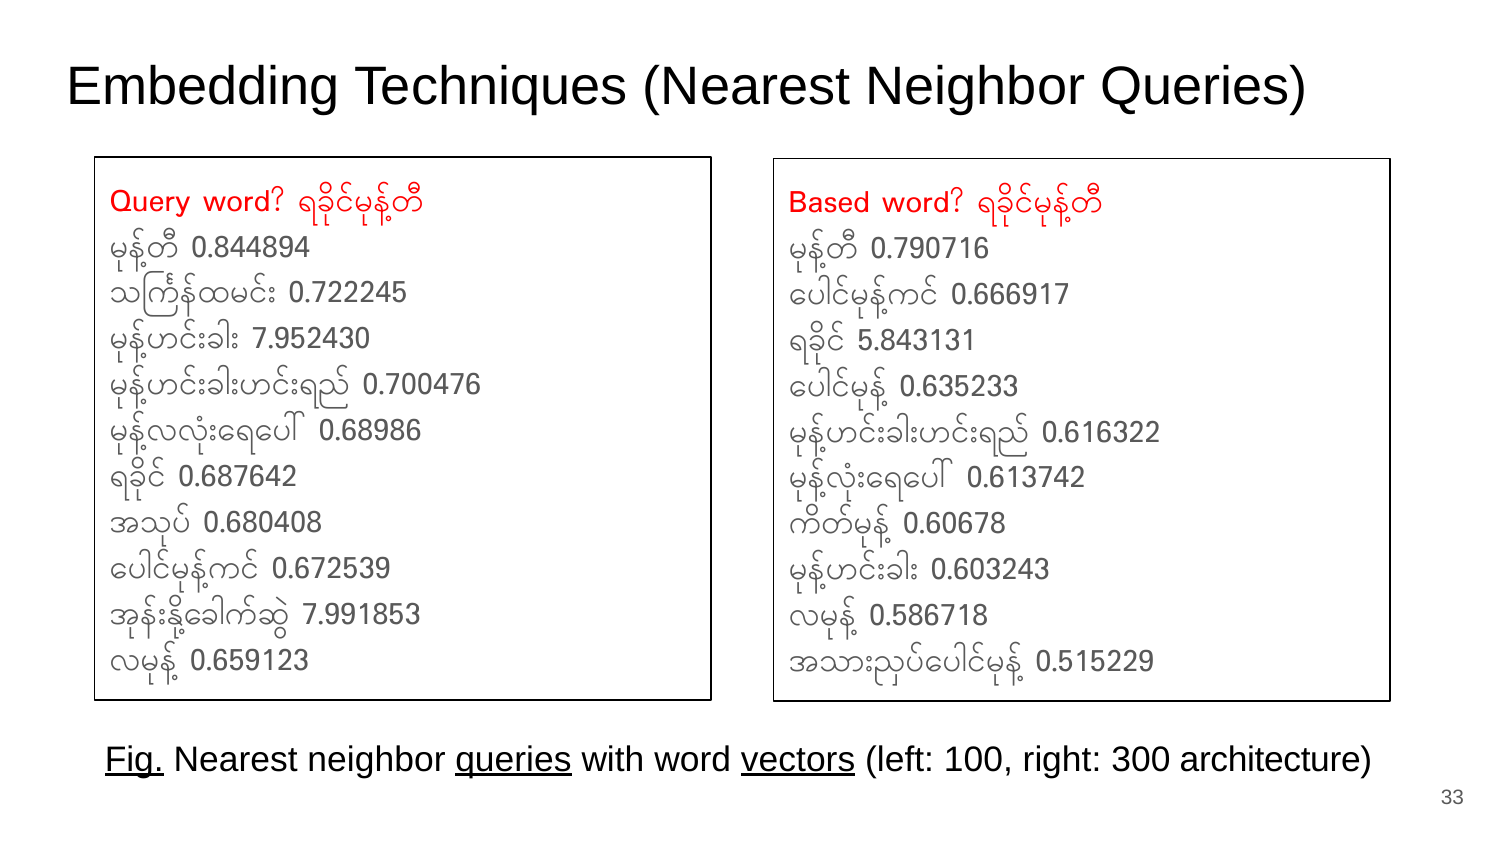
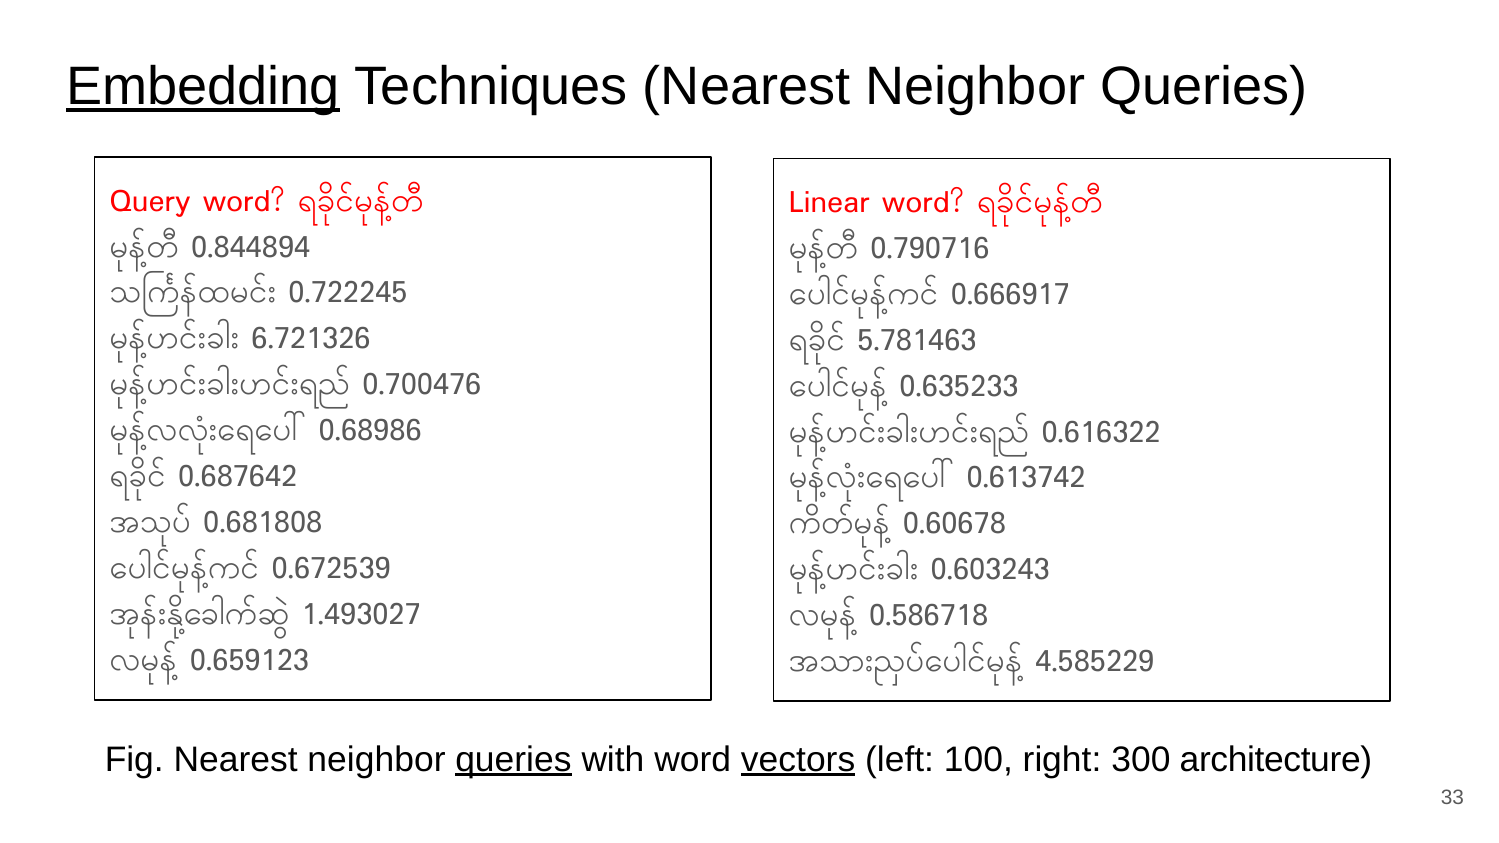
Embedding underline: none -> present
Based: Based -> Linear
7.952430: 7.952430 -> 6.721326
5.843131: 5.843131 -> 5.781463
0.680408: 0.680408 -> 0.681808
7.991853: 7.991853 -> 1.493027
0.515229: 0.515229 -> 4.585229
Fig underline: present -> none
